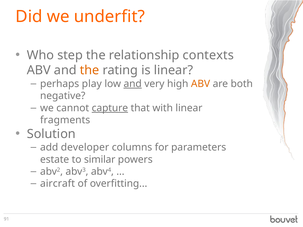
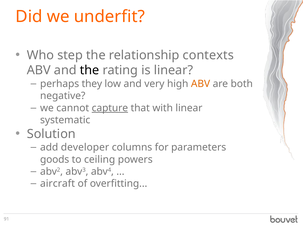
the at (90, 70) colour: orange -> black
play: play -> they
and at (133, 84) underline: present -> none
fragments: fragments -> systematic
estate: estate -> goods
similar: similar -> ceiling
